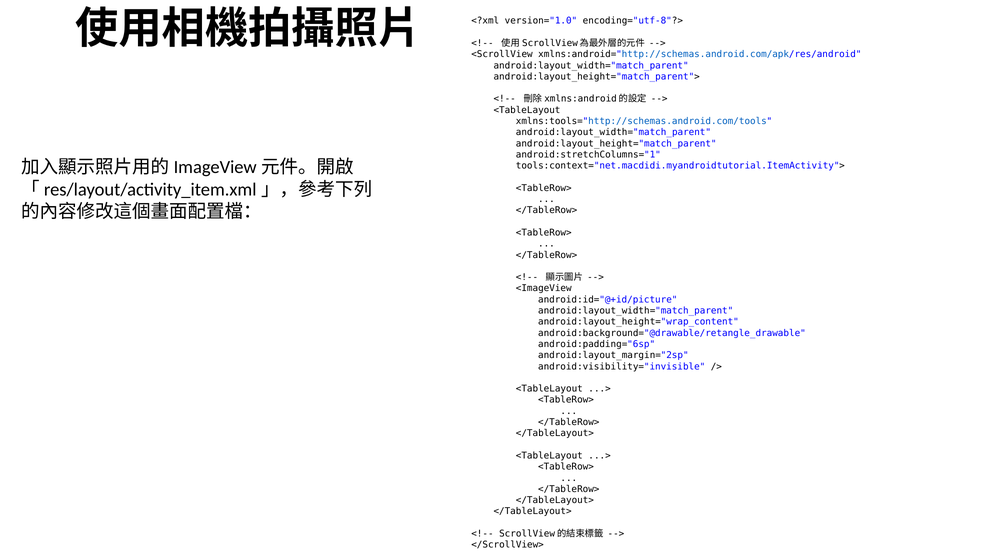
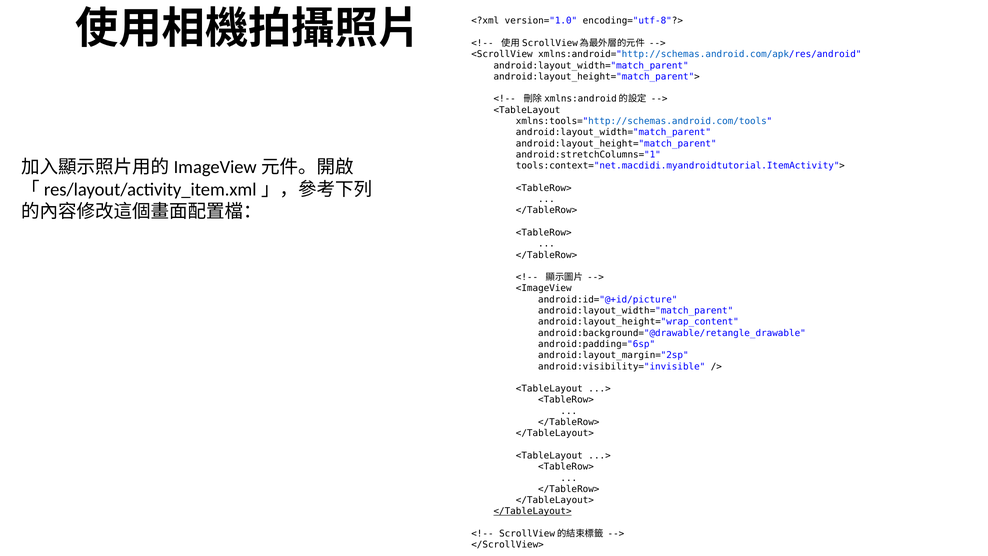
</TableLayout> at (533, 511) underline: none -> present
